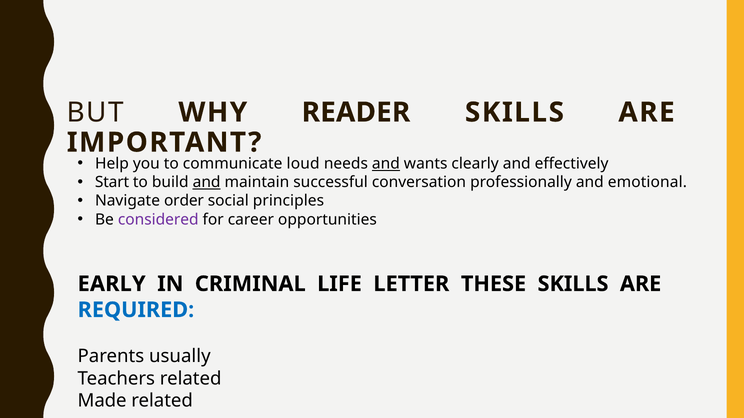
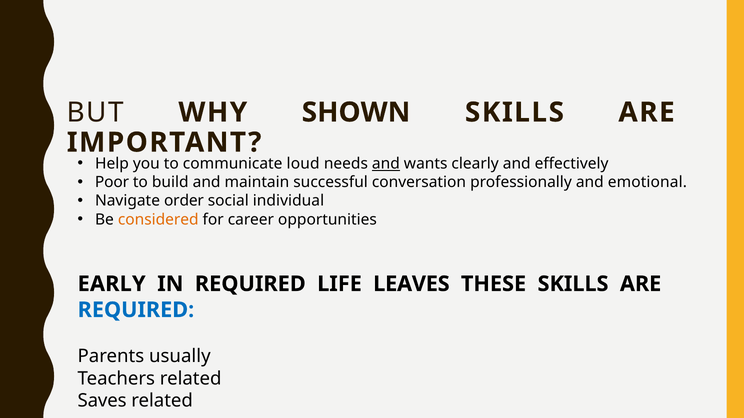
READER: READER -> SHOWN
Start: Start -> Poor
and at (207, 182) underline: present -> none
principles: principles -> individual
considered colour: purple -> orange
IN CRIMINAL: CRIMINAL -> REQUIRED
LETTER: LETTER -> LEAVES
Made: Made -> Saves
